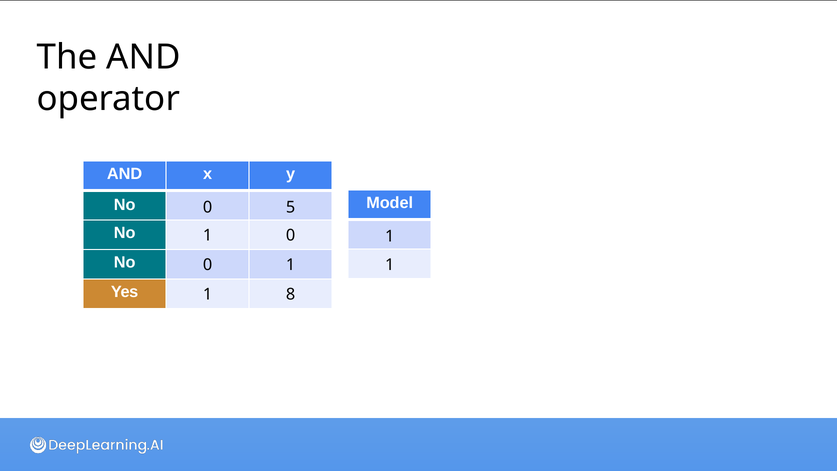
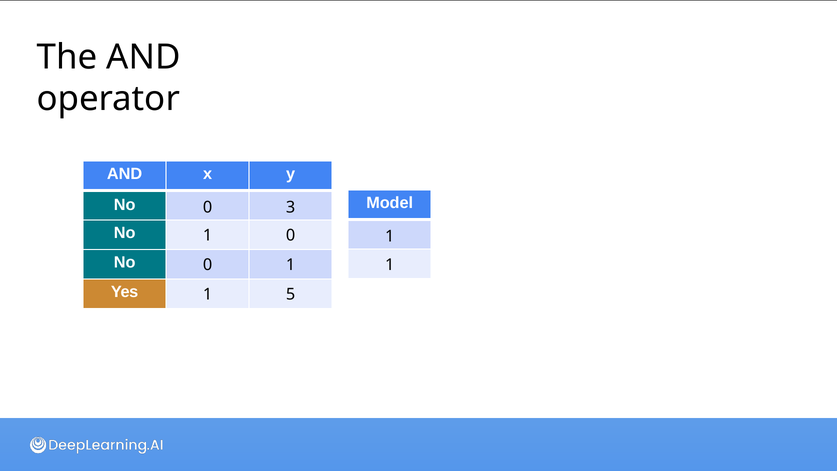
5: 5 -> 3
8: 8 -> 5
